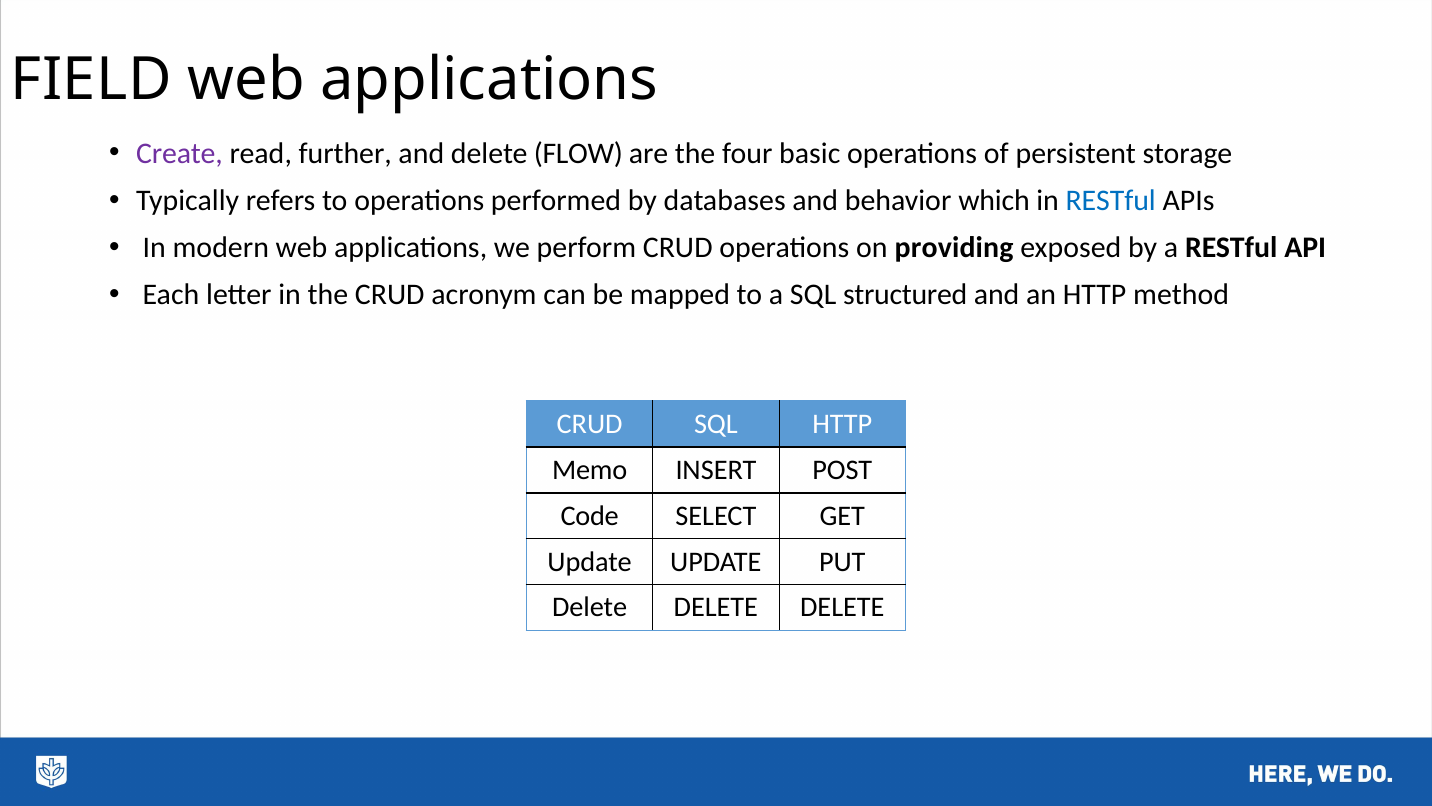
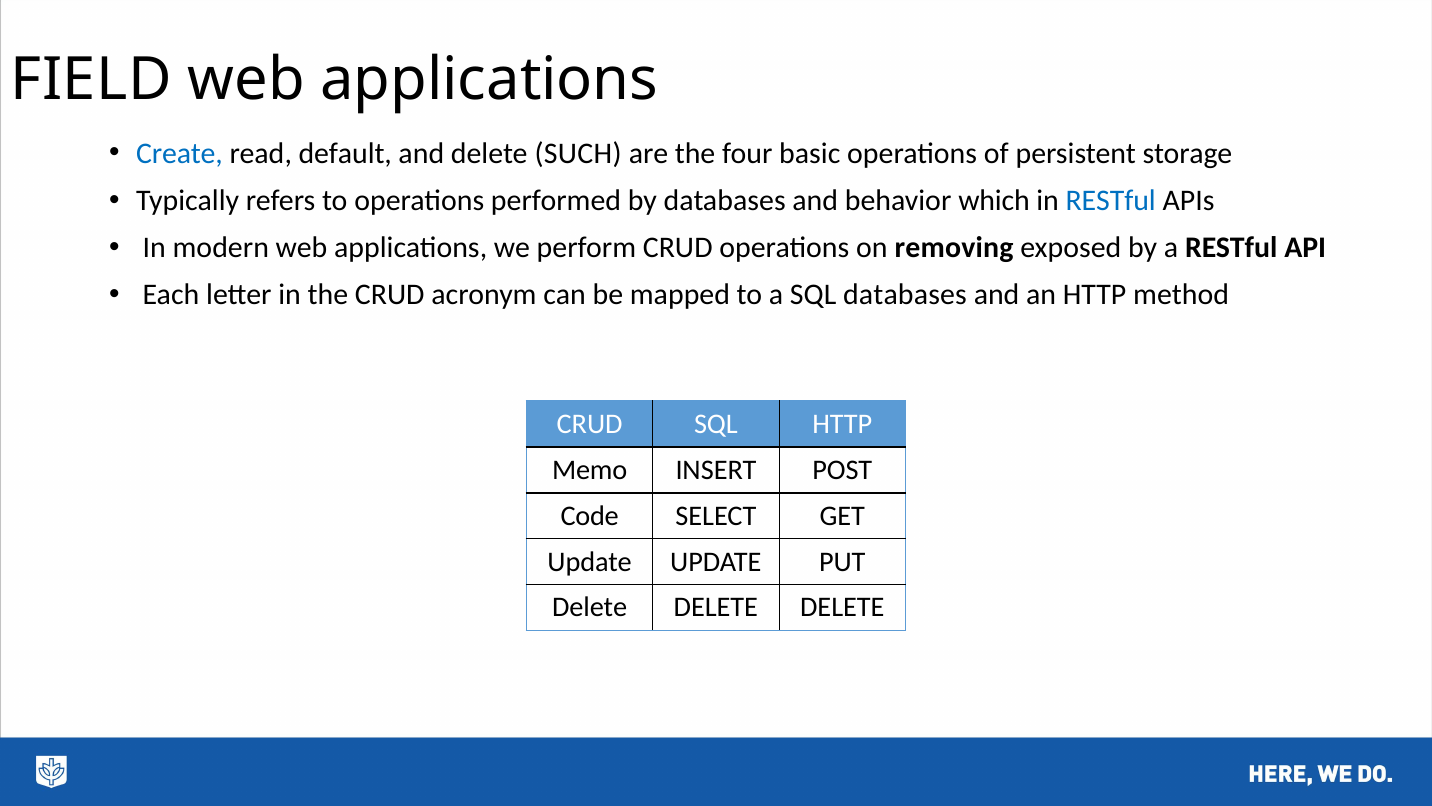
Create colour: purple -> blue
further: further -> default
FLOW: FLOW -> SUCH
providing: providing -> removing
SQL structured: structured -> databases
